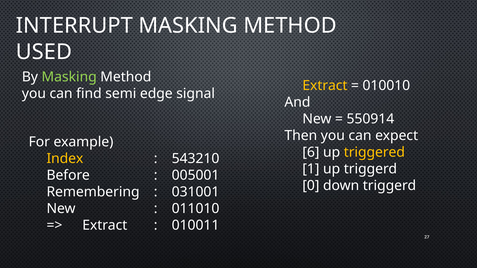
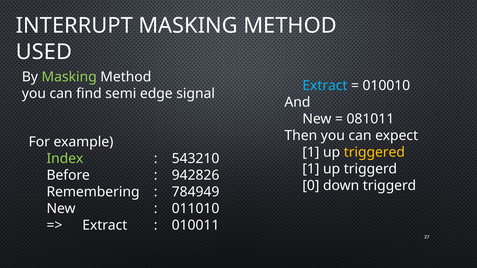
Extract at (325, 86) colour: yellow -> light blue
550914: 550914 -> 081011
6 at (311, 152): 6 -> 1
Index colour: yellow -> light green
005001: 005001 -> 942826
031001: 031001 -> 784949
